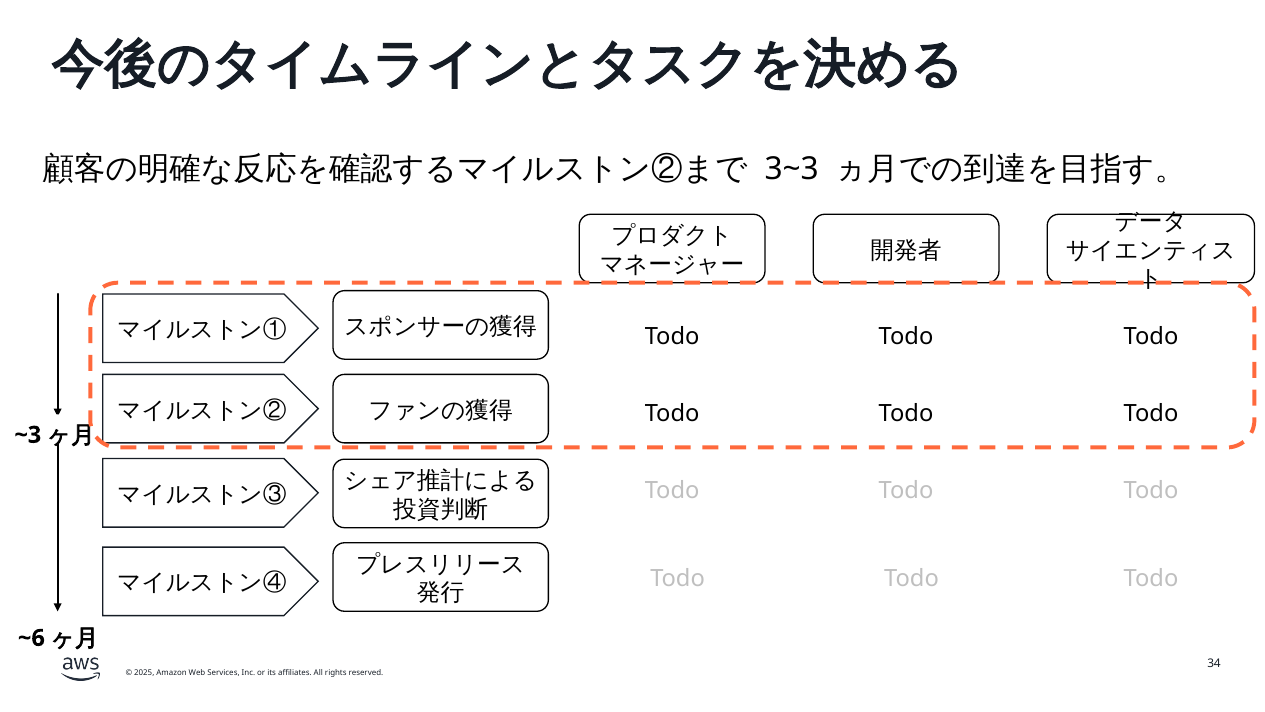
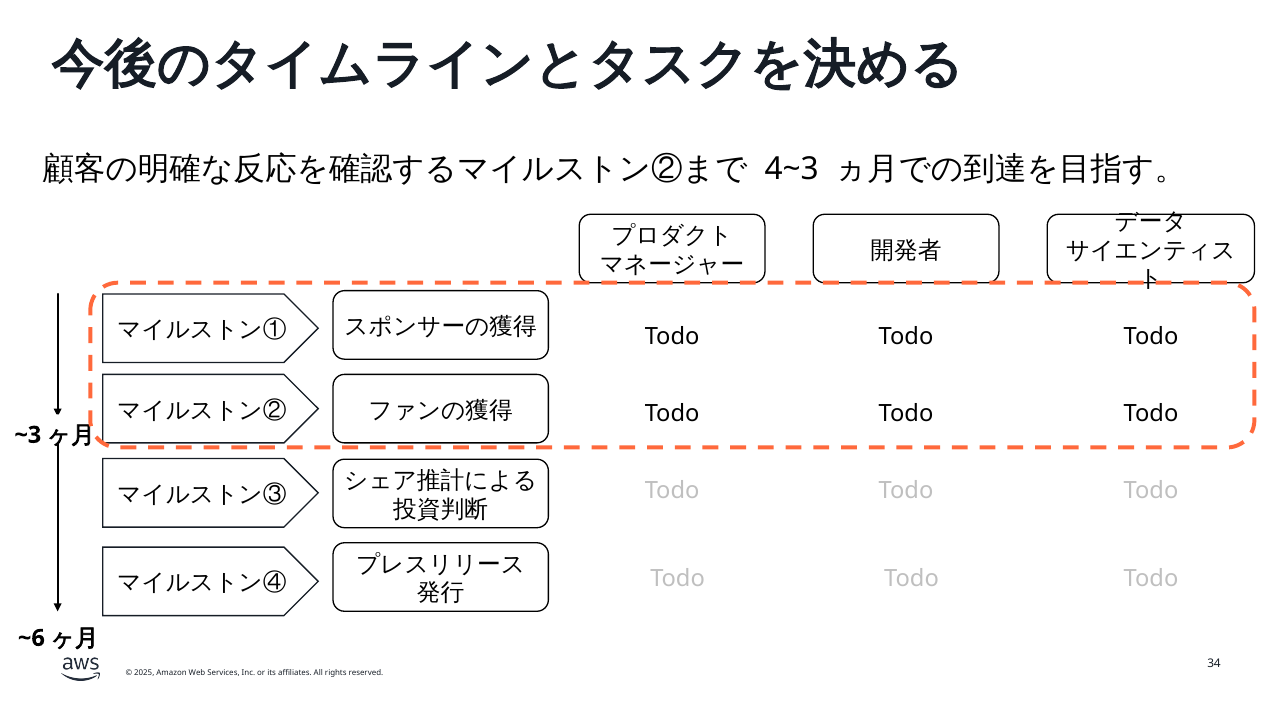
3~3: 3~3 -> 4~3
